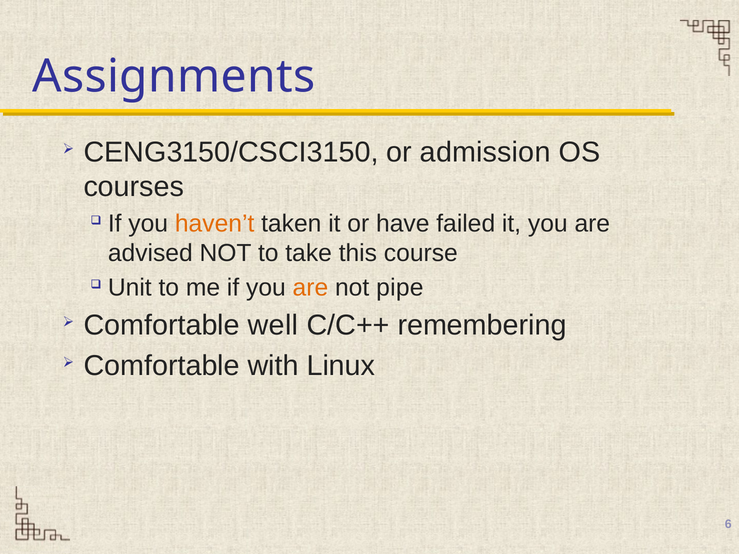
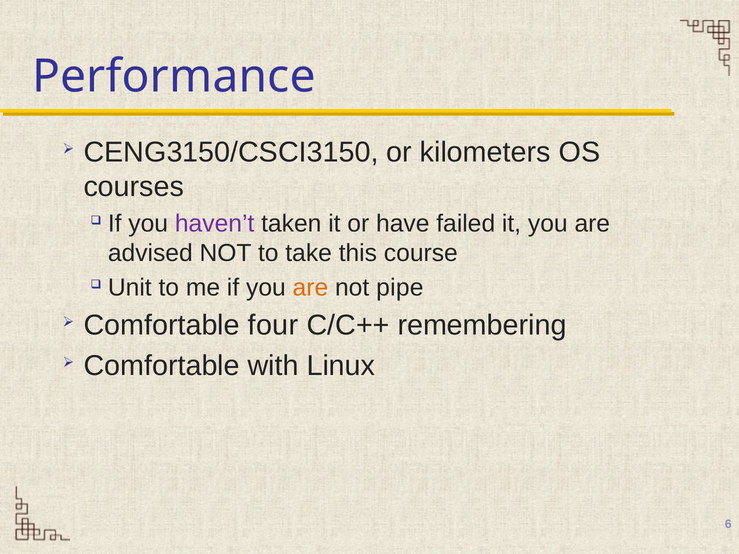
Assignments: Assignments -> Performance
admission: admission -> kilometers
haven’t colour: orange -> purple
well: well -> four
